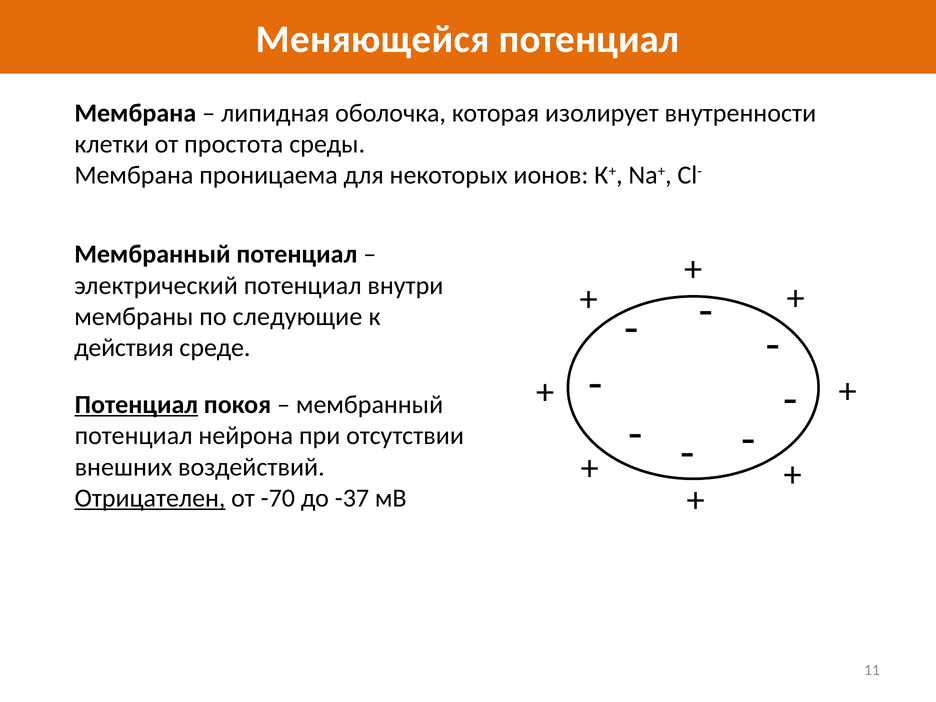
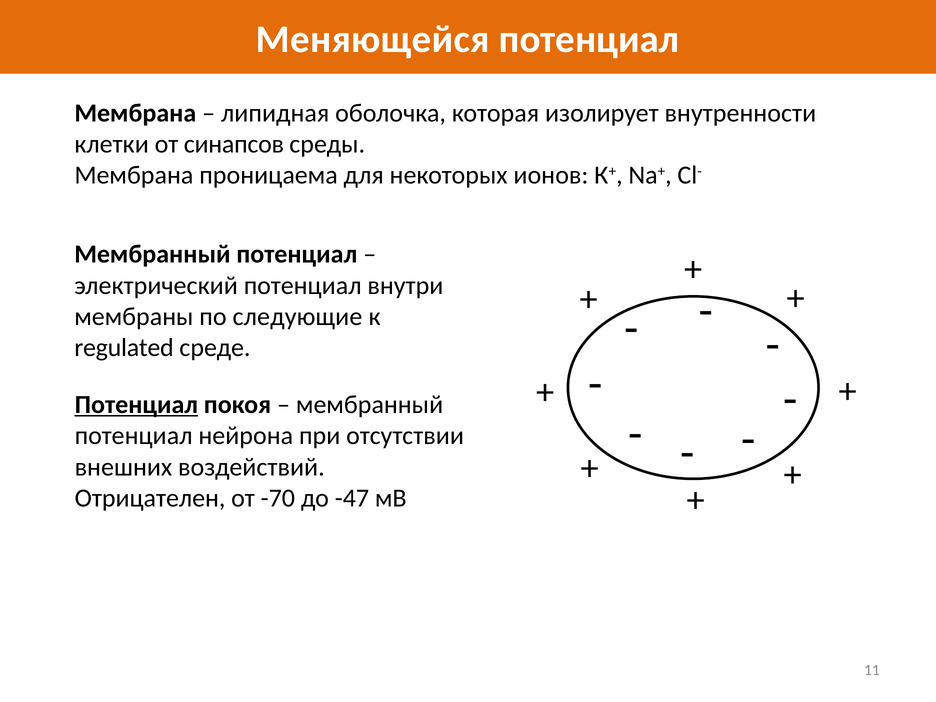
простота: простота -> синапсов
действия: действия -> regulated
Отрицателен underline: present -> none
-37: -37 -> -47
